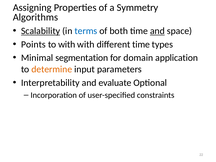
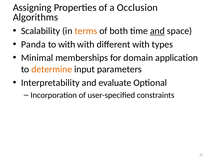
Symmetry: Symmetry -> Occlusion
Scalability underline: present -> none
terms colour: blue -> orange
Points: Points -> Panda
different time: time -> with
segmentation: segmentation -> memberships
